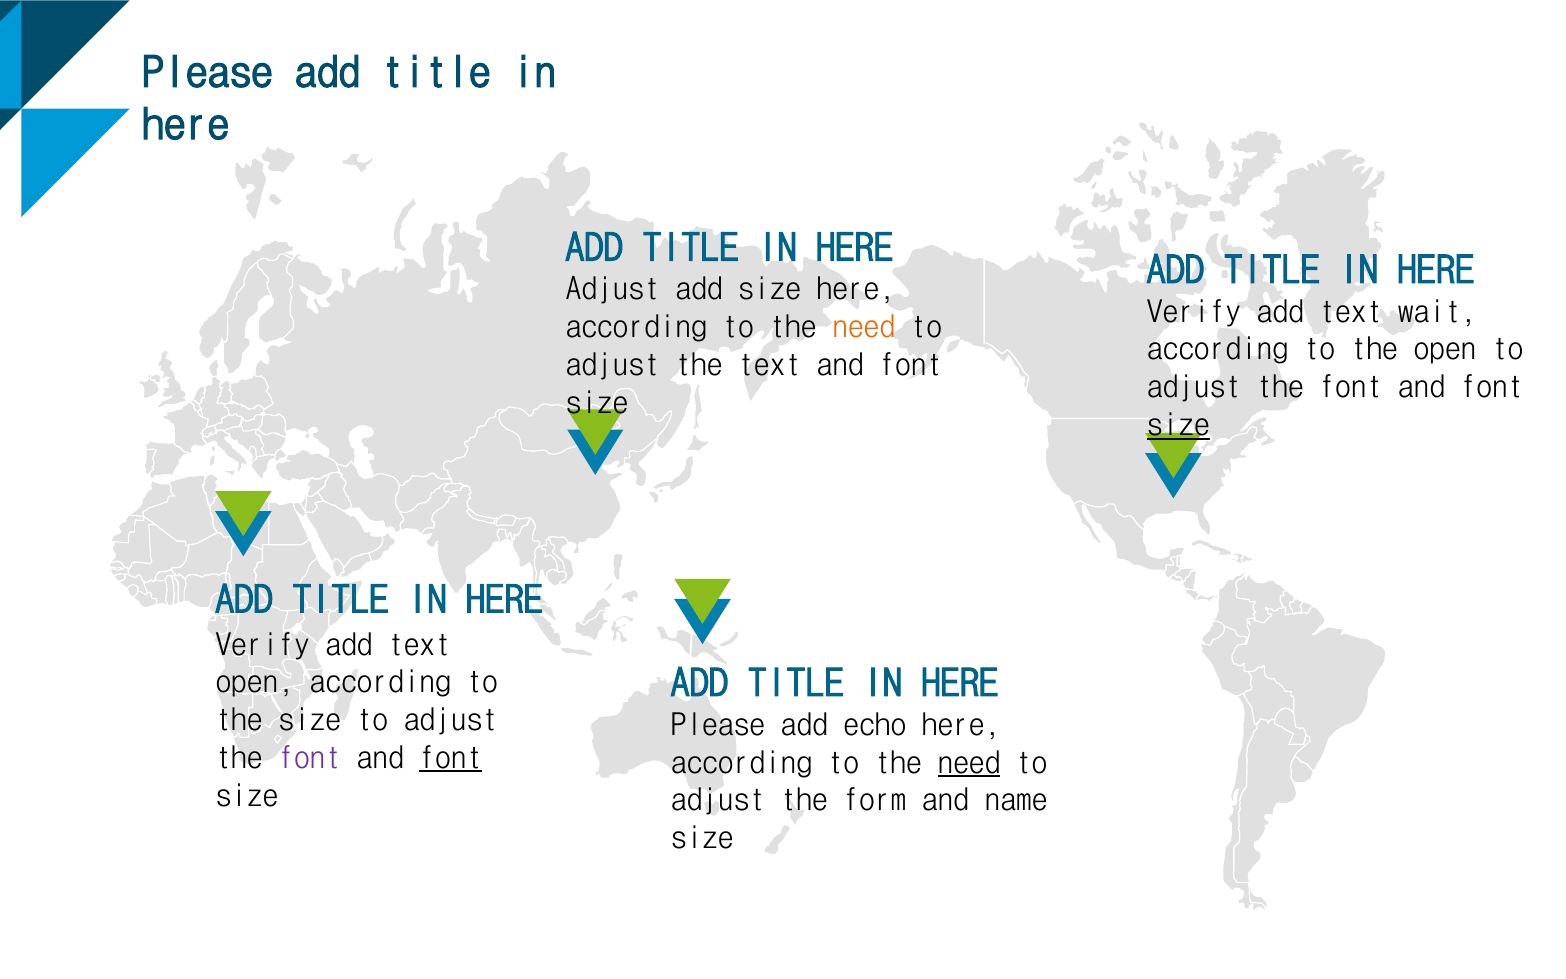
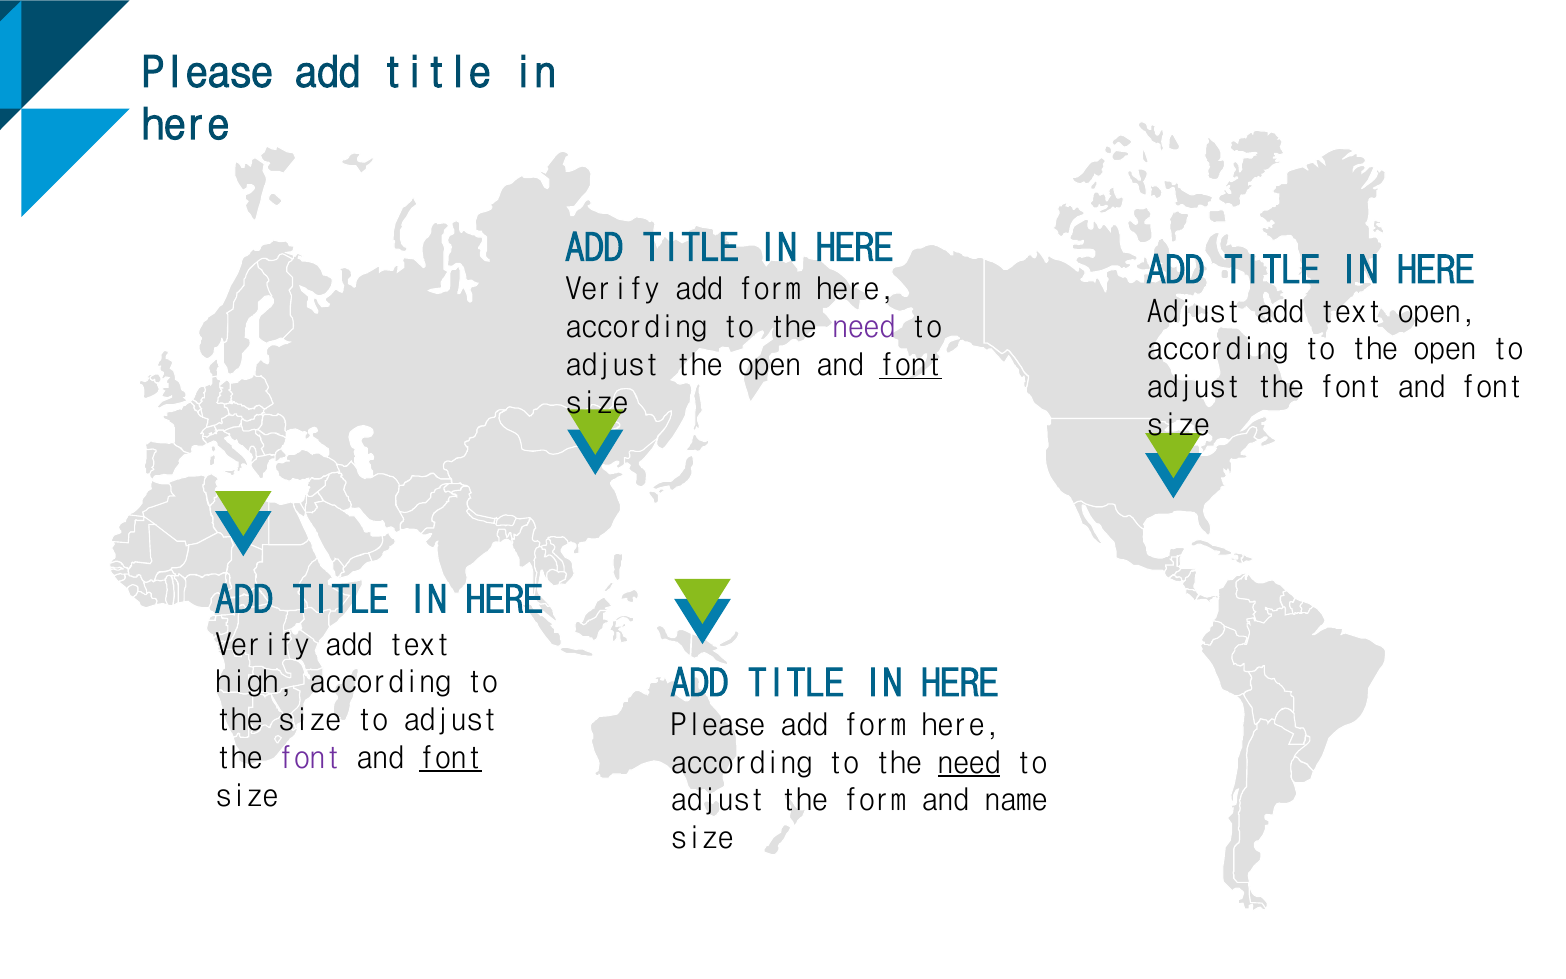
Adjust at (613, 289): Adjust -> Verify
size at (770, 289): size -> form
Verify at (1194, 312): Verify -> Adjust
text wait: wait -> open
need at (864, 327) colour: orange -> purple
adjust the text: text -> open
font at (911, 365) underline: none -> present
size at (1178, 425) underline: present -> none
open at (255, 682): open -> high
Please add echo: echo -> form
